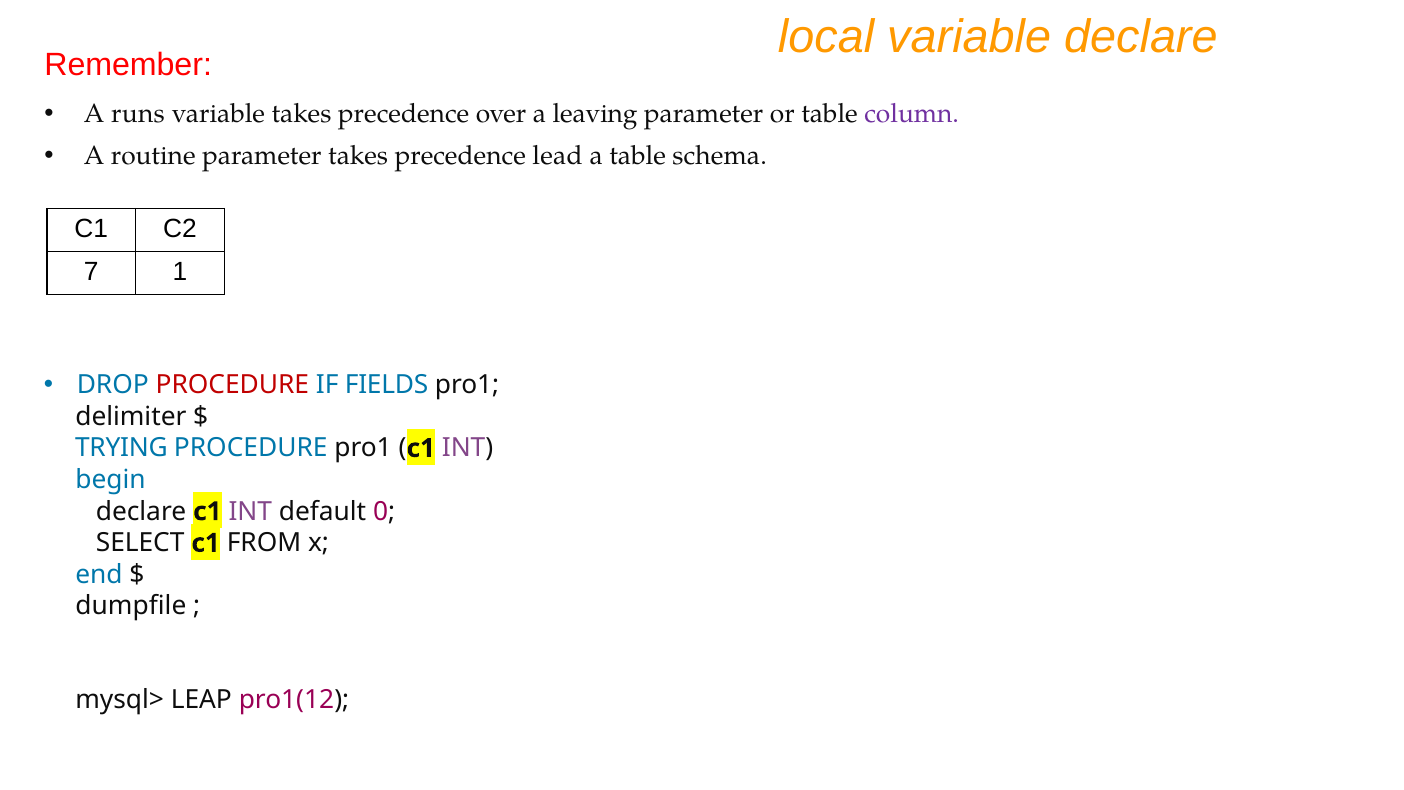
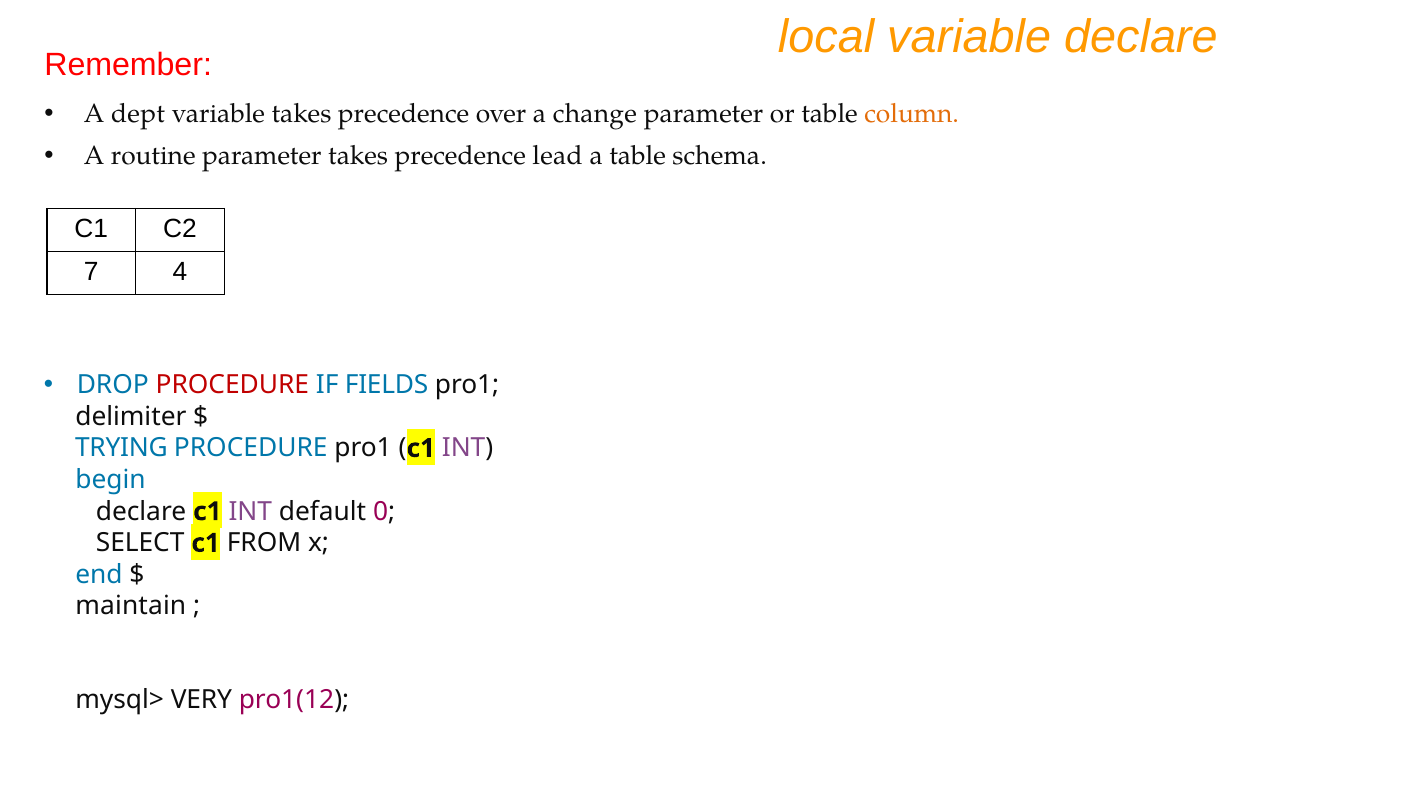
runs: runs -> dept
leaving: leaving -> change
column colour: purple -> orange
1: 1 -> 4
dumpfile: dumpfile -> maintain
LEAP: LEAP -> VERY
